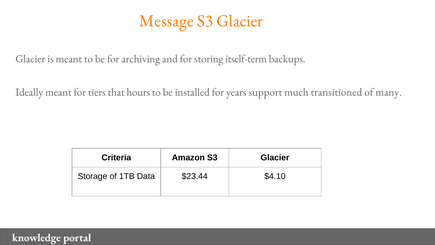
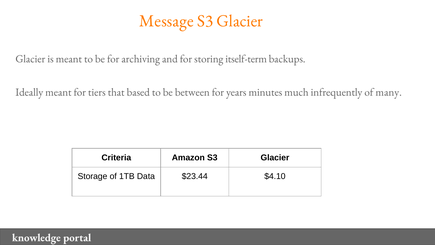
hours: hours -> based
installed: installed -> between
support: support -> minutes
transitioned: transitioned -> infrequently
